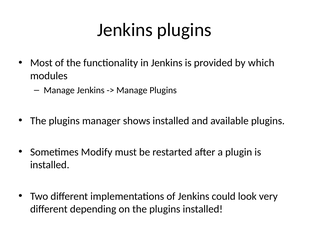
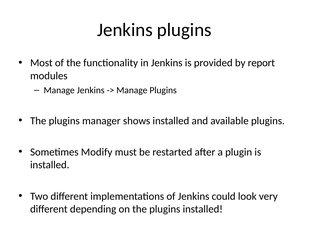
which: which -> report
